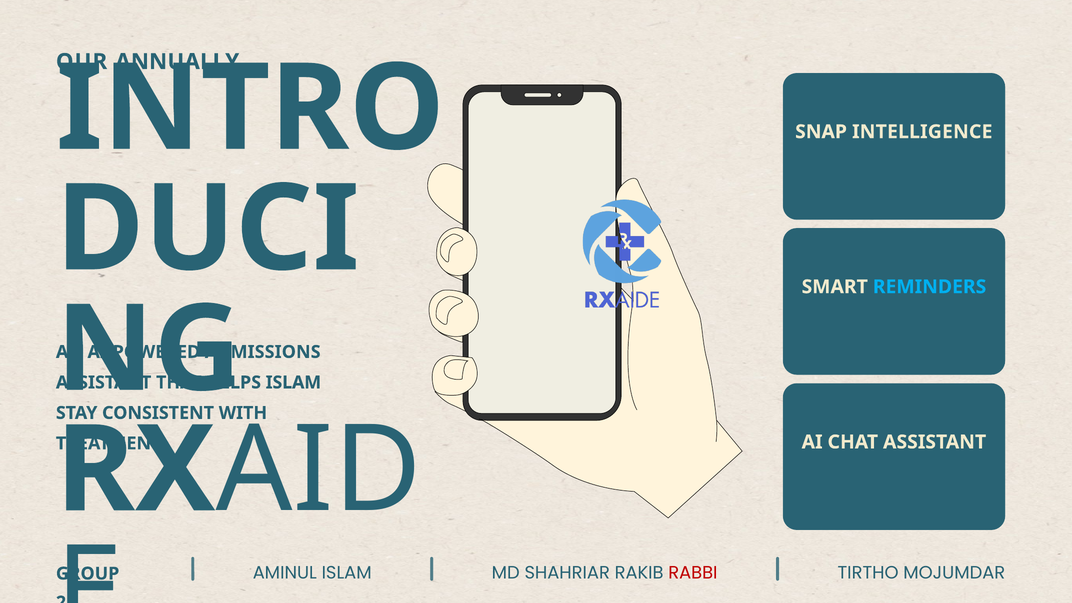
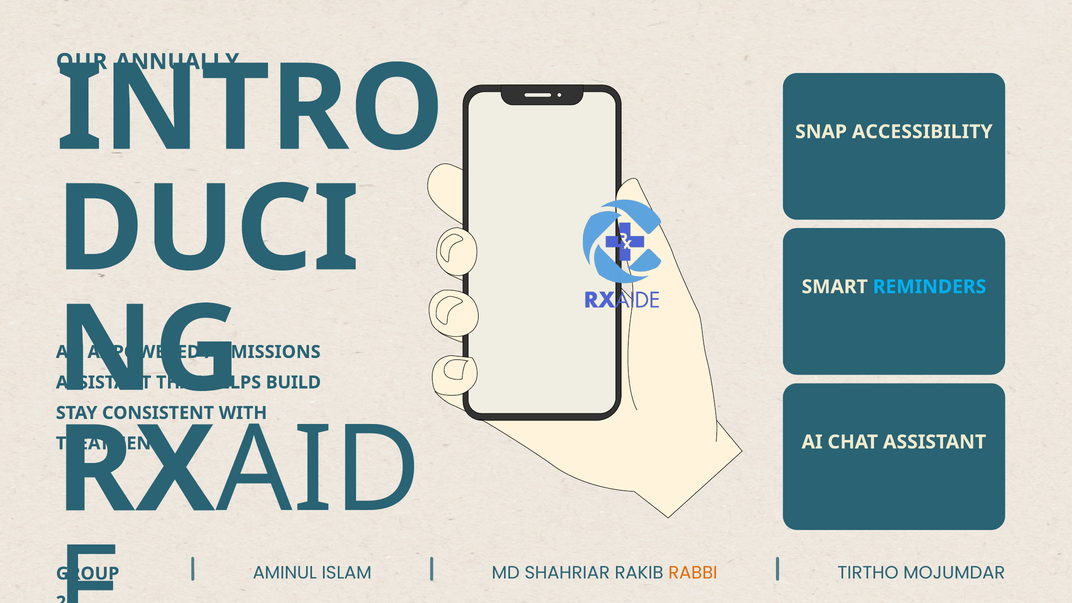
INTELLIGENCE: INTELLIGENCE -> ACCESSIBILITY
ISLAM at (293, 382): ISLAM -> BUILD
RABBI colour: red -> orange
